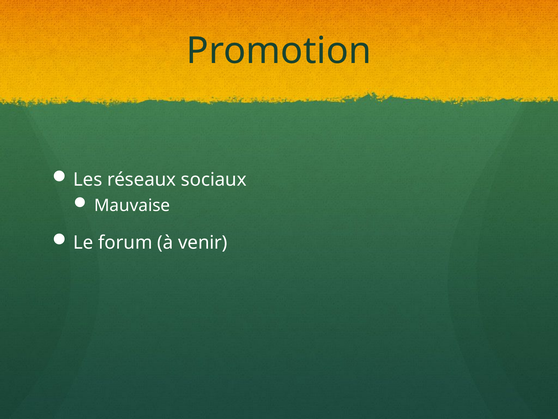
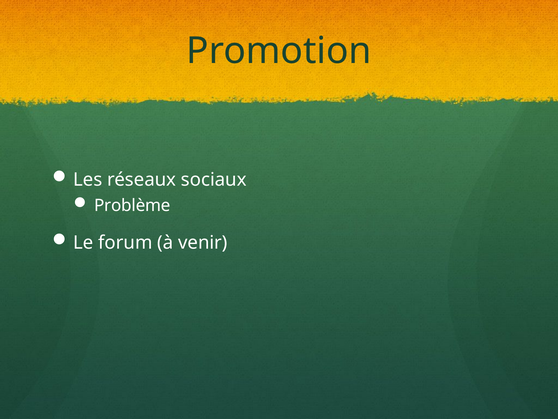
Mauvaise: Mauvaise -> Problème
